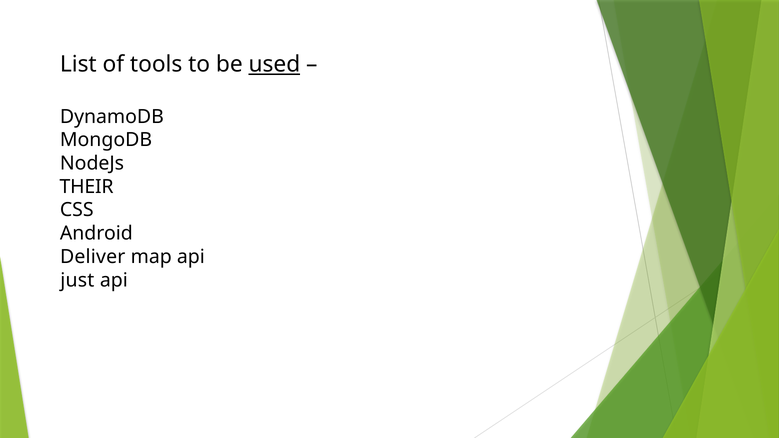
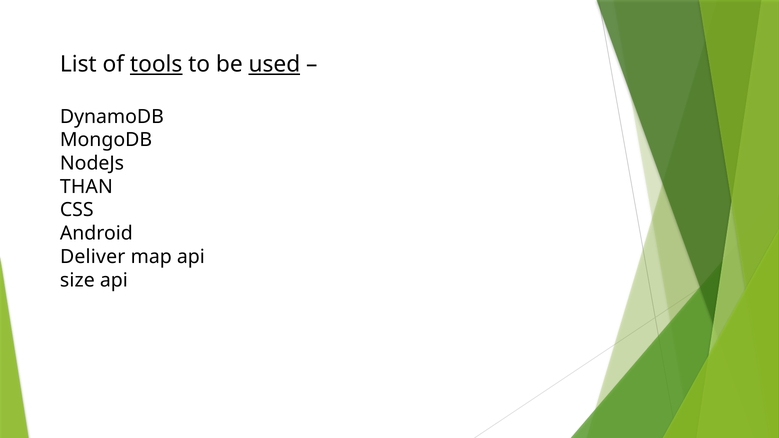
tools underline: none -> present
THEIR: THEIR -> THAN
just: just -> size
